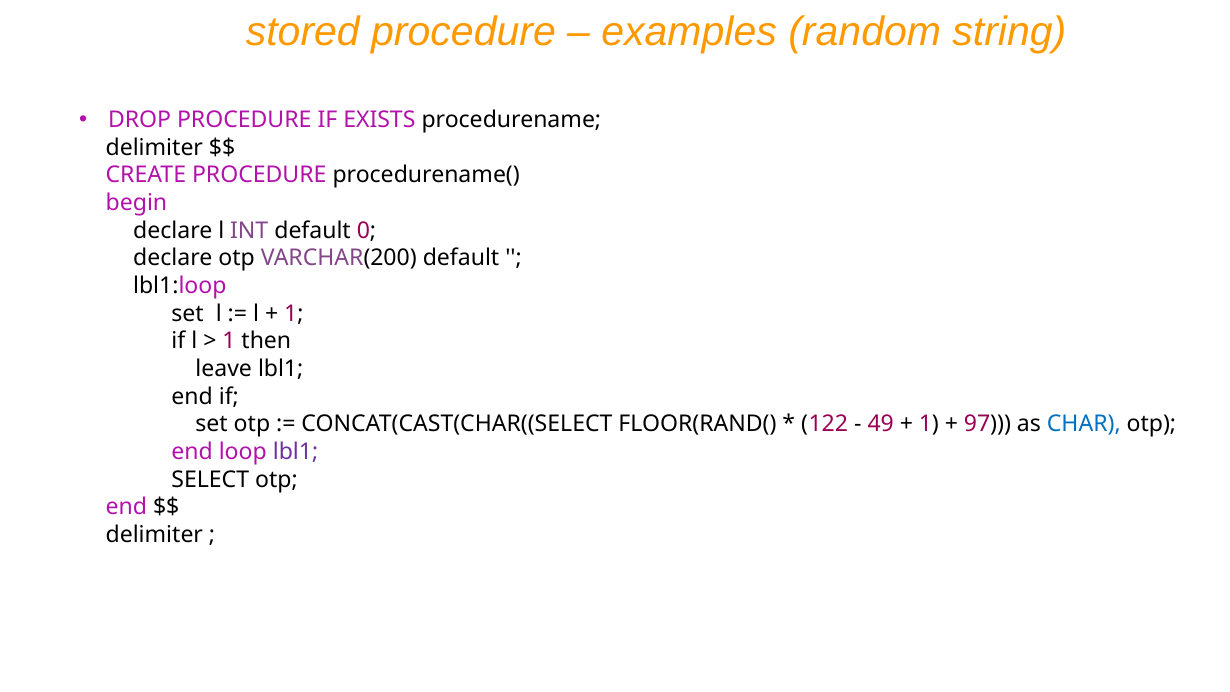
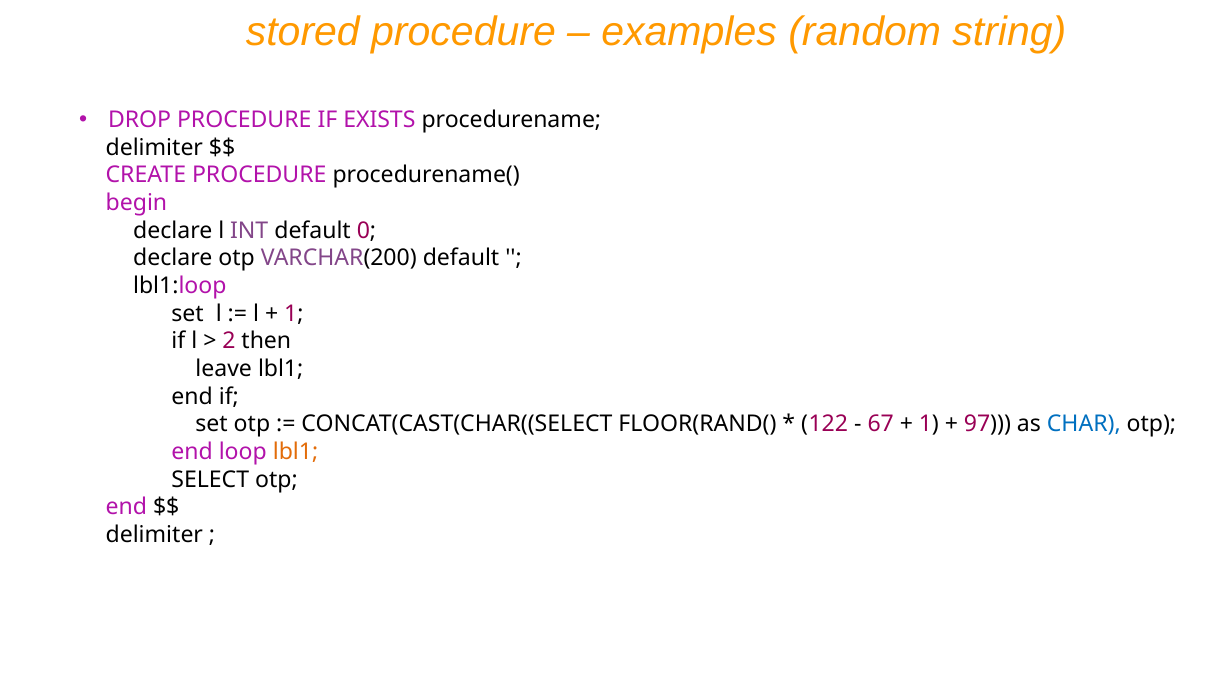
1 at (229, 341): 1 -> 2
49: 49 -> 67
lbl1 at (296, 452) colour: purple -> orange
